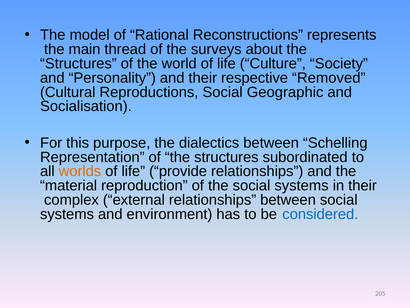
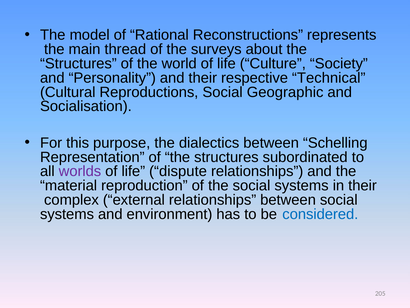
Removed: Removed -> Technical
worlds colour: orange -> purple
provide: provide -> dispute
